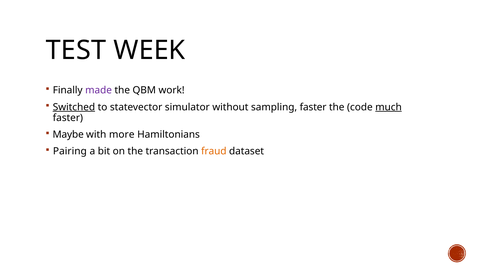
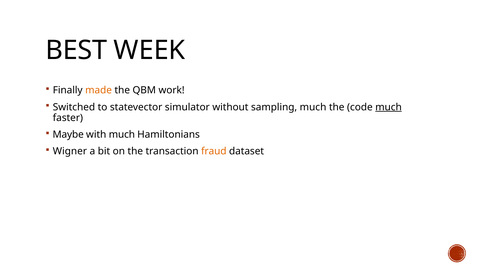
TEST: TEST -> BEST
made colour: purple -> orange
Switched underline: present -> none
sampling faster: faster -> much
with more: more -> much
Pairing: Pairing -> Wigner
